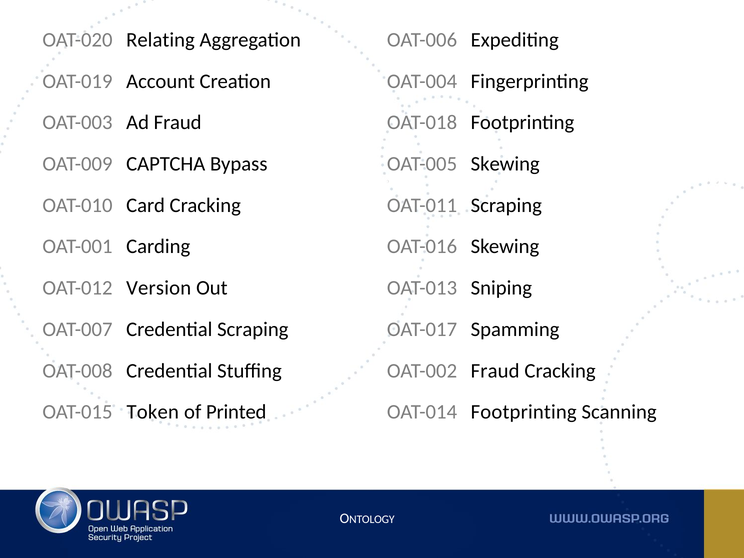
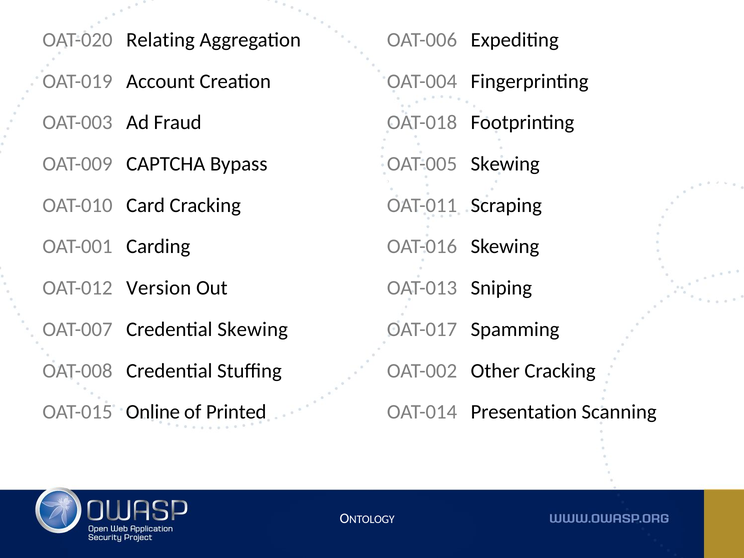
Credential Scraping: Scraping -> Skewing
OAT-002 Fraud: Fraud -> Other
Token: Token -> Online
OAT-014 Footprinting: Footprinting -> Presentation
